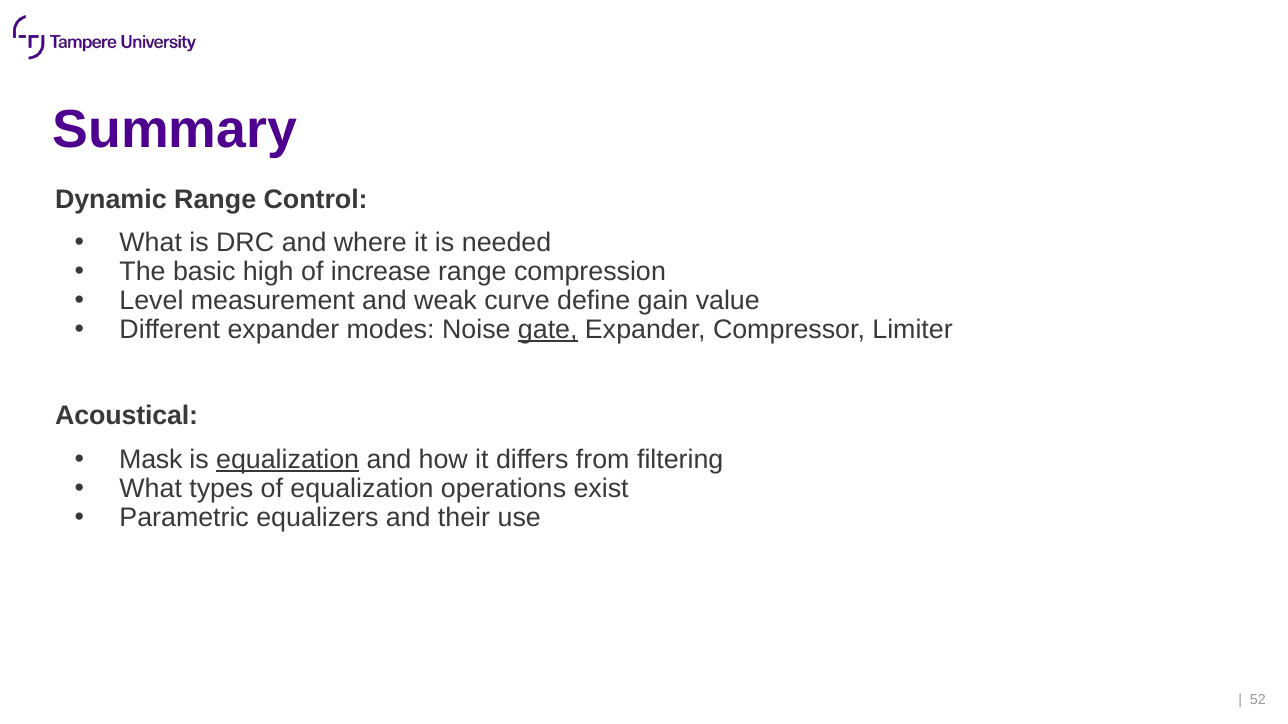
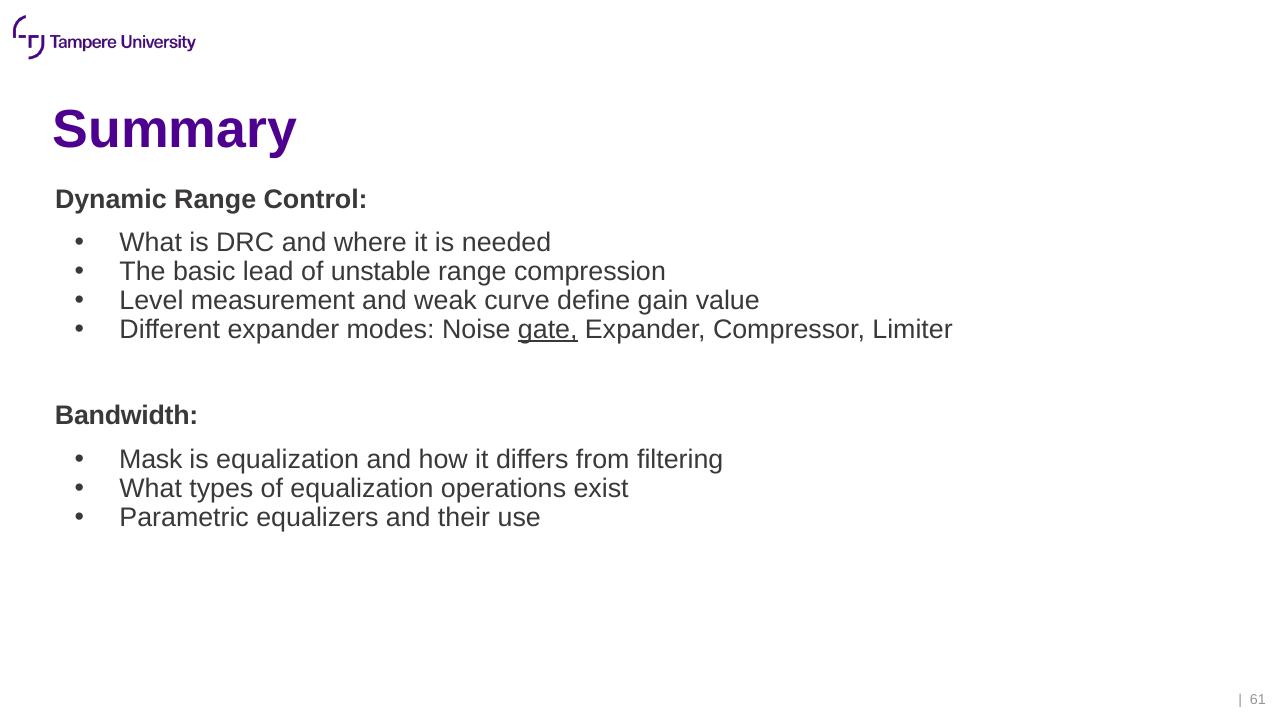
high: high -> lead
increase: increase -> unstable
Acoustical: Acoustical -> Bandwidth
equalization at (288, 460) underline: present -> none
52: 52 -> 61
